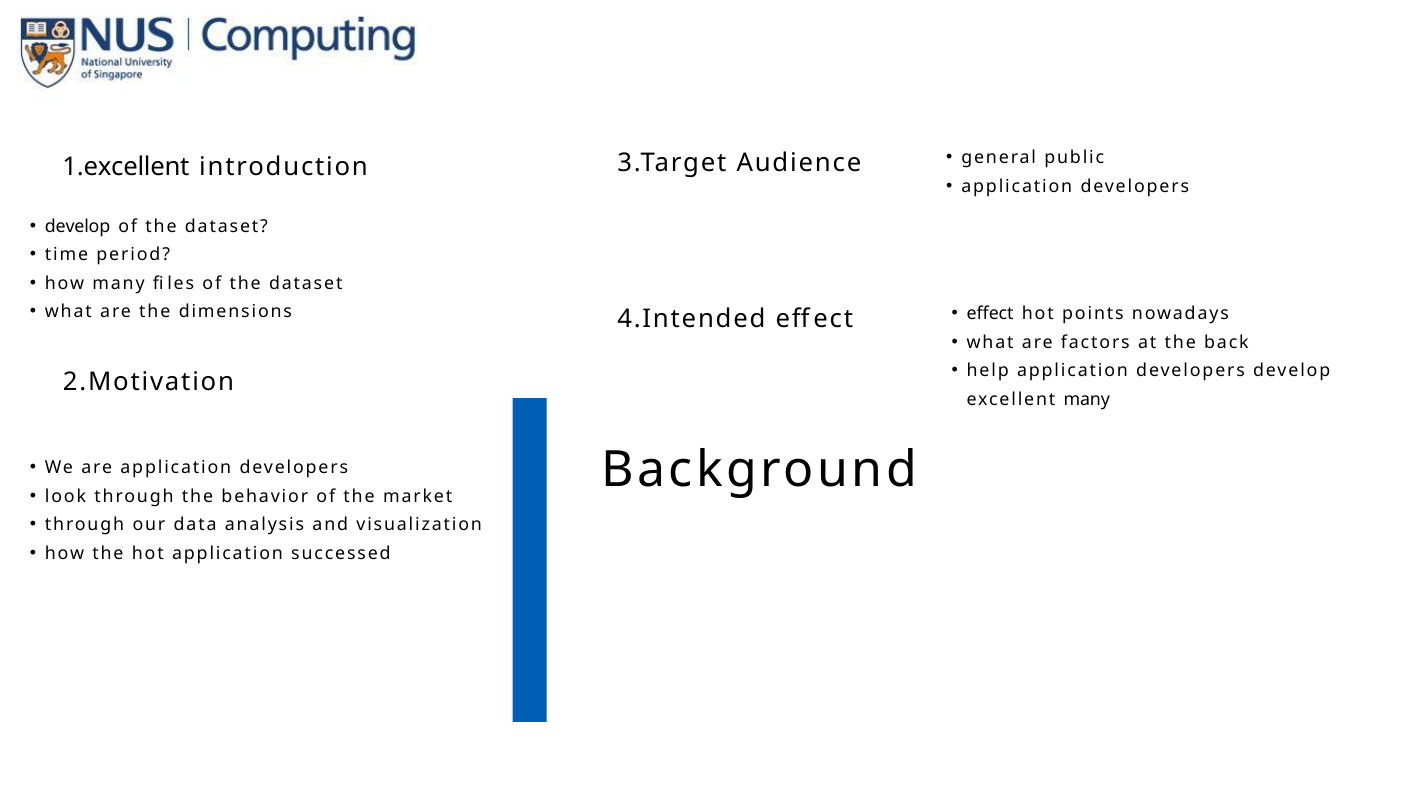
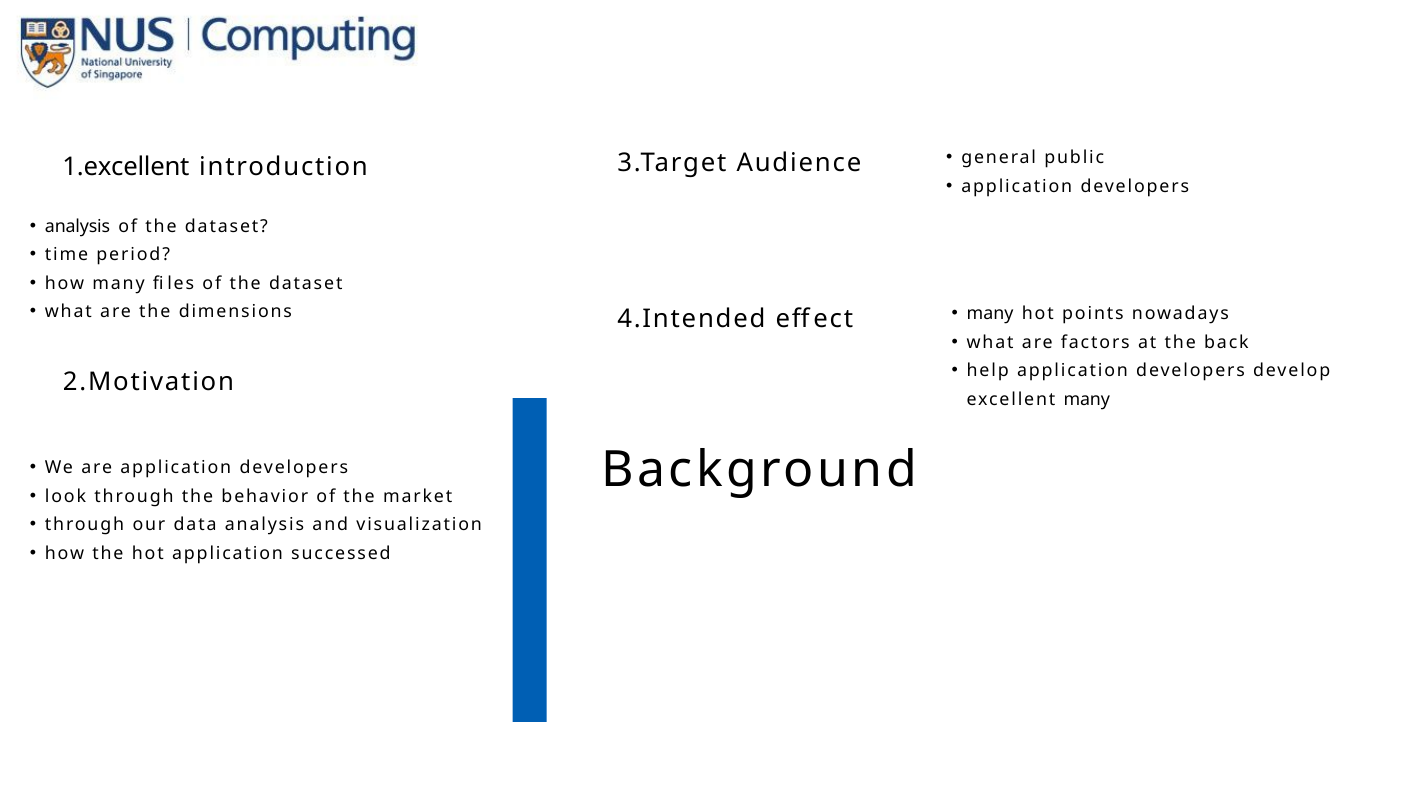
develop at (78, 226): develop -> analysis
effect at (990, 314): effect -> many
